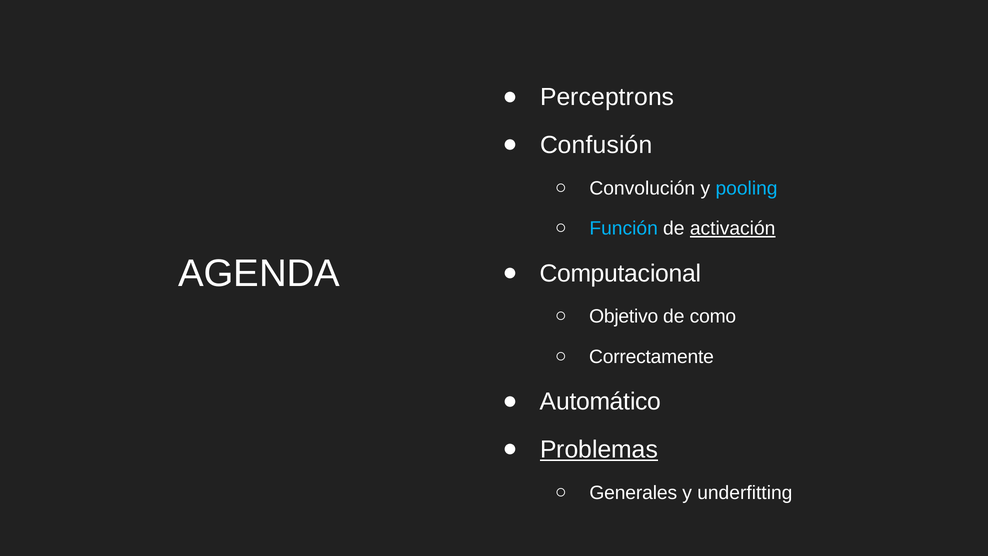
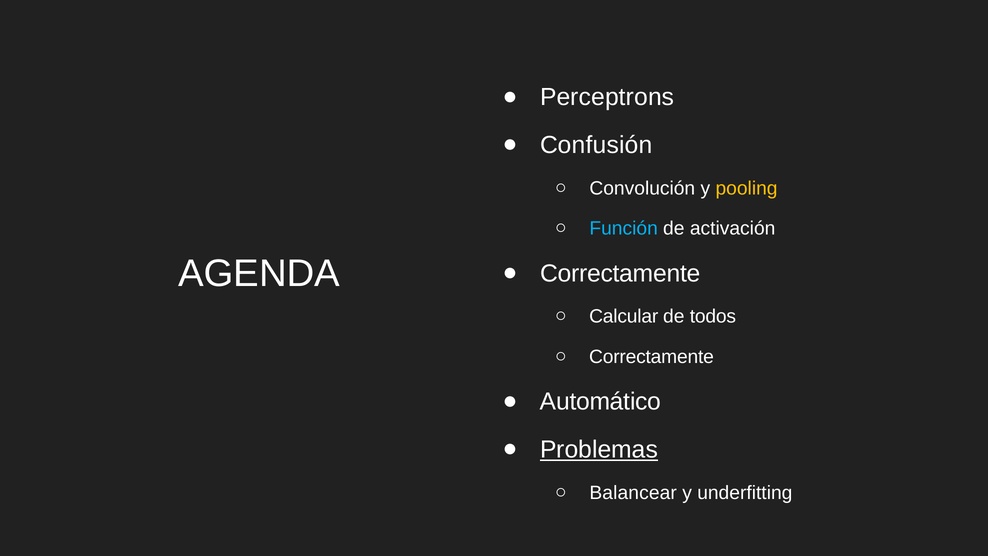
pooling colour: light blue -> yellow
activación underline: present -> none
Computacional at (620, 273): Computacional -> Correctamente
Objetivo: Objetivo -> Calcular
como: como -> todos
Generales: Generales -> Balancear
